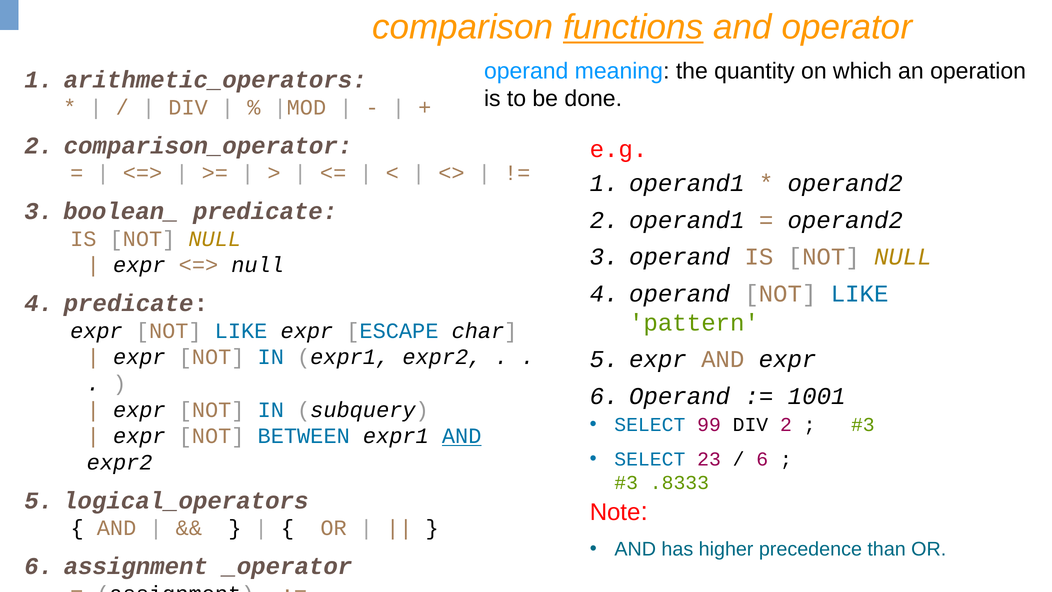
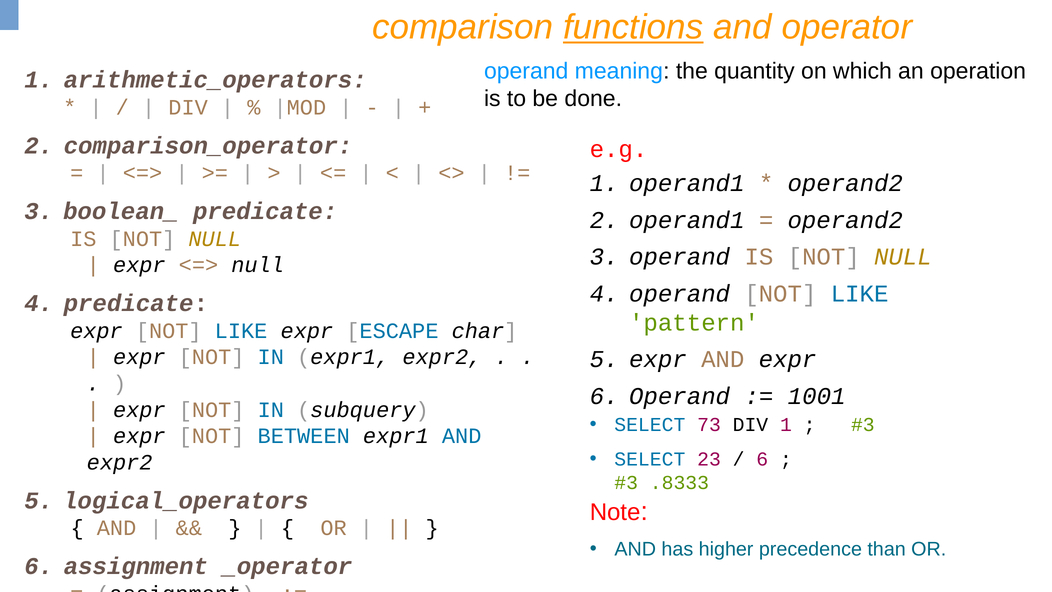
99: 99 -> 73
DIV 2: 2 -> 1
AND at (462, 436) underline: present -> none
